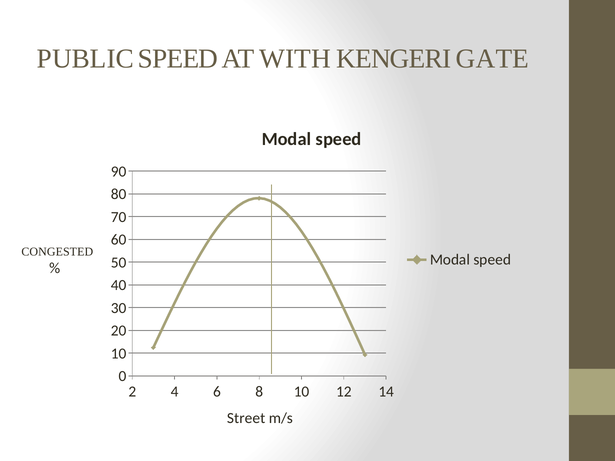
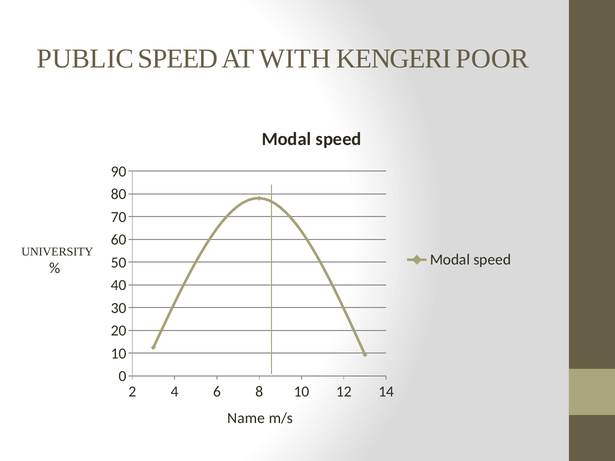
GATE: GATE -> POOR
CONGESTED: CONGESTED -> UNIVERSITY
Street: Street -> Name
